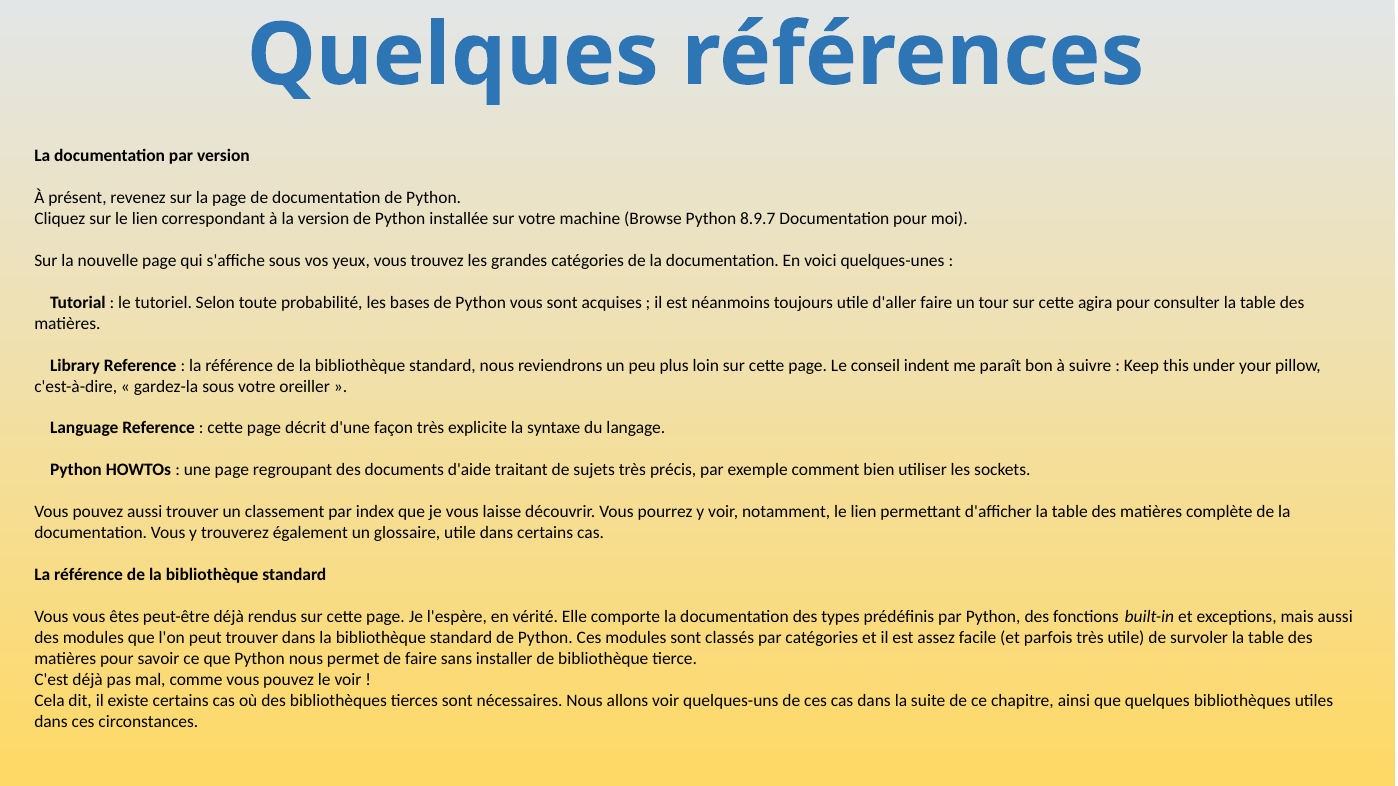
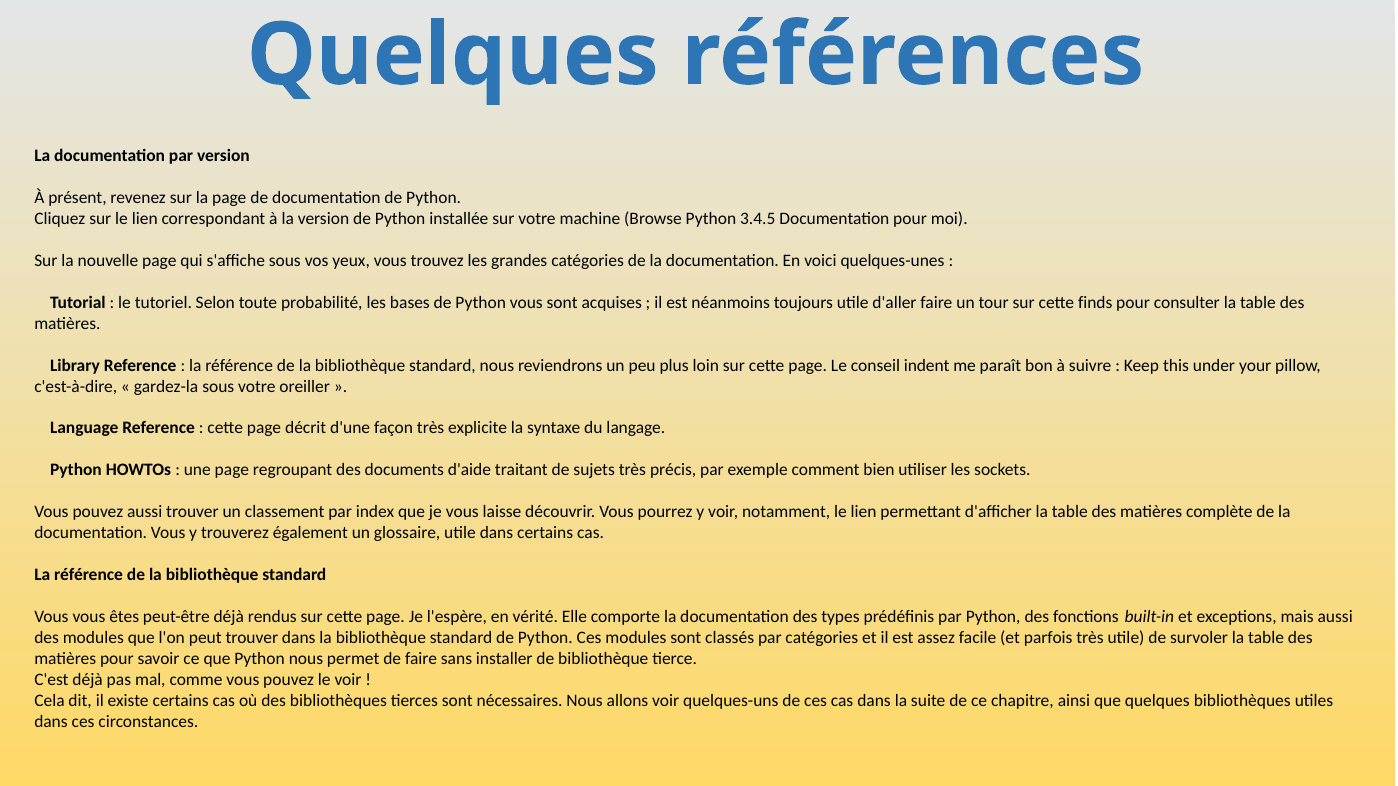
8.9.7: 8.9.7 -> 3.4.5
agira: agira -> finds
